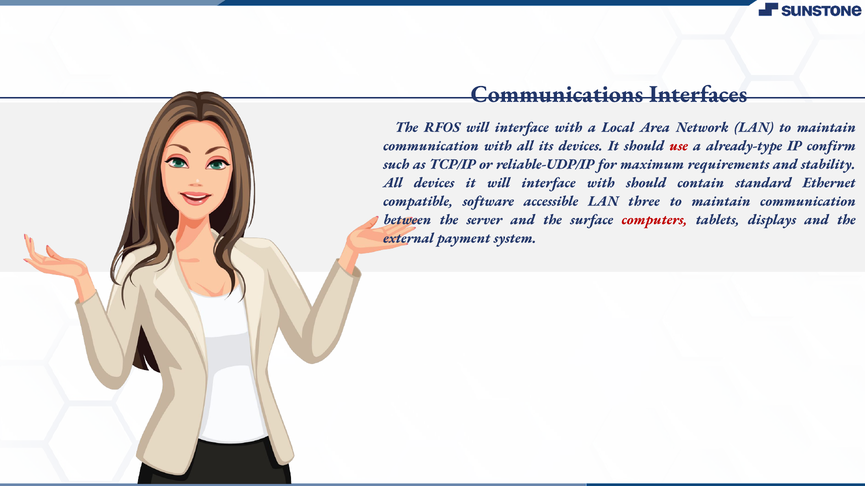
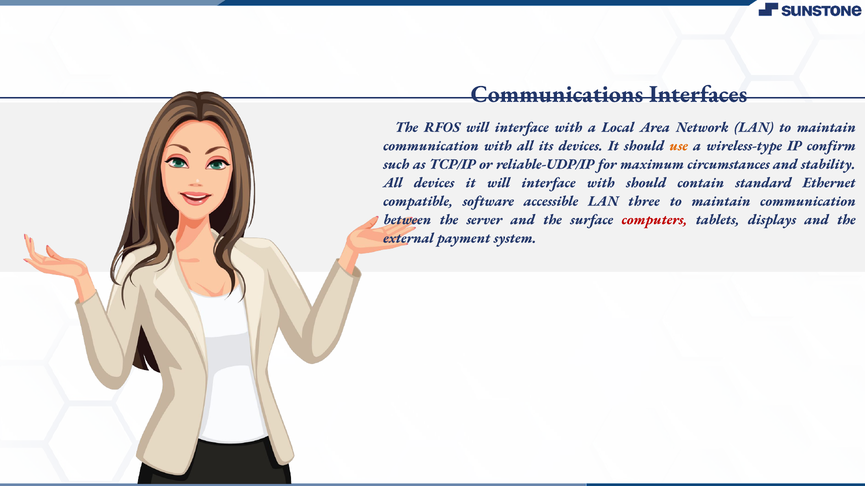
use colour: red -> orange
already-type: already-type -> wireless-type
requirements: requirements -> circumstances
